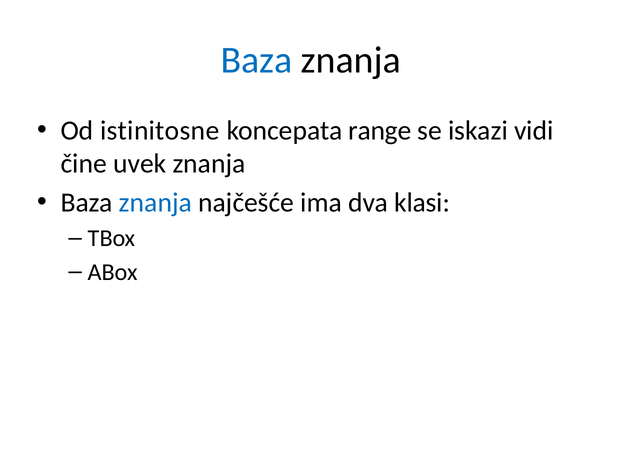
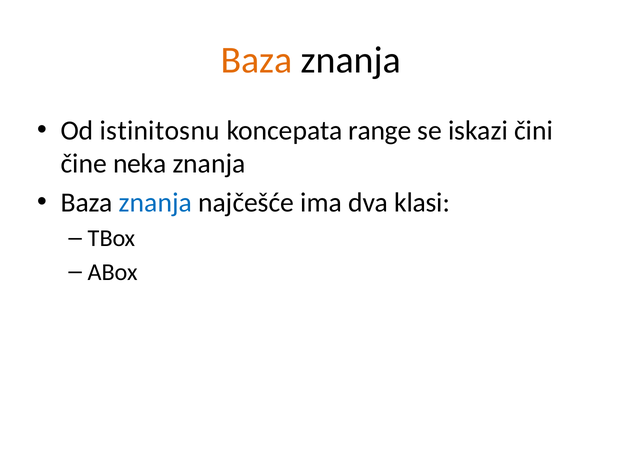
Baza at (256, 60) colour: blue -> orange
istinitosne: istinitosne -> istinitosnu
vidi: vidi -> čini
uvek: uvek -> neka
